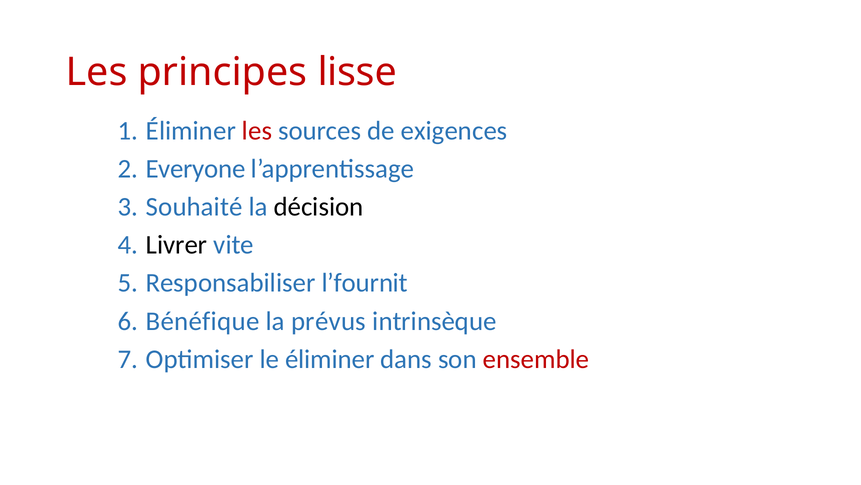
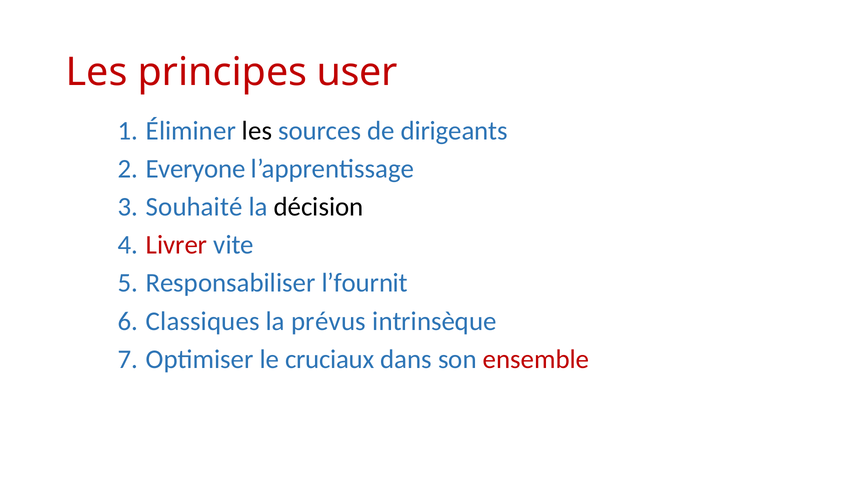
lisse: lisse -> user
les at (257, 131) colour: red -> black
exigences: exigences -> dirigeants
Livrer colour: black -> red
Bénéfique: Bénéfique -> Classiques
le éliminer: éliminer -> cruciaux
